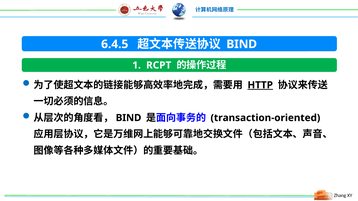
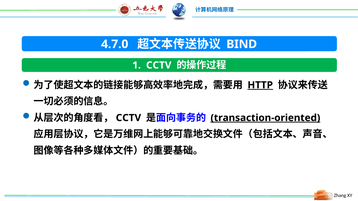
6.4.5: 6.4.5 -> 4.7.0
1 RCPT: RCPT -> CCTV
BIND at (129, 118): BIND -> CCTV
transaction-oriented underline: none -> present
